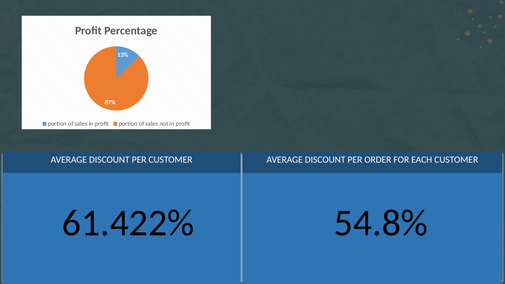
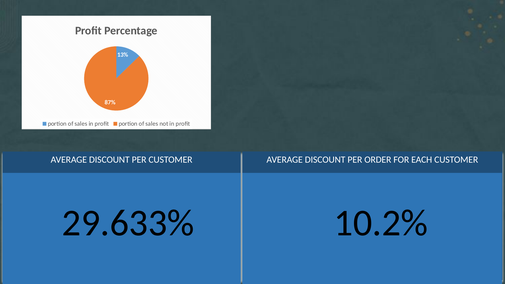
61.422%: 61.422% -> 29.633%
54.8%: 54.8% -> 10.2%
